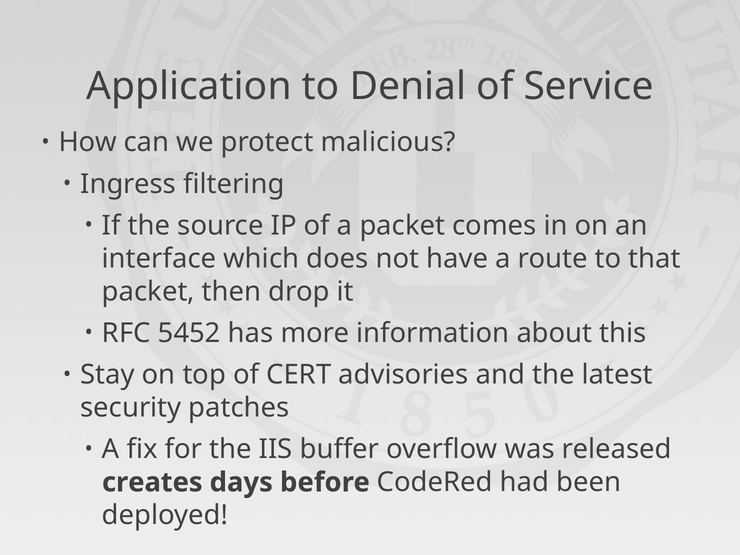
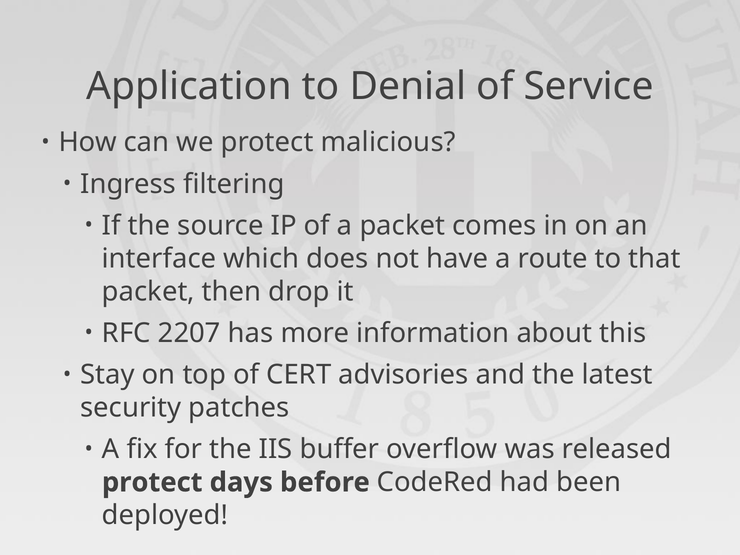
5452: 5452 -> 2207
creates at (152, 482): creates -> protect
